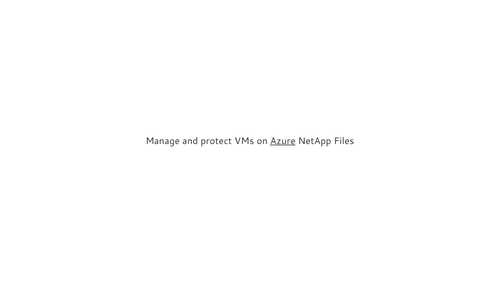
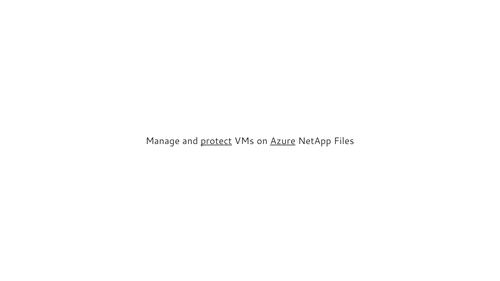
protect underline: none -> present
